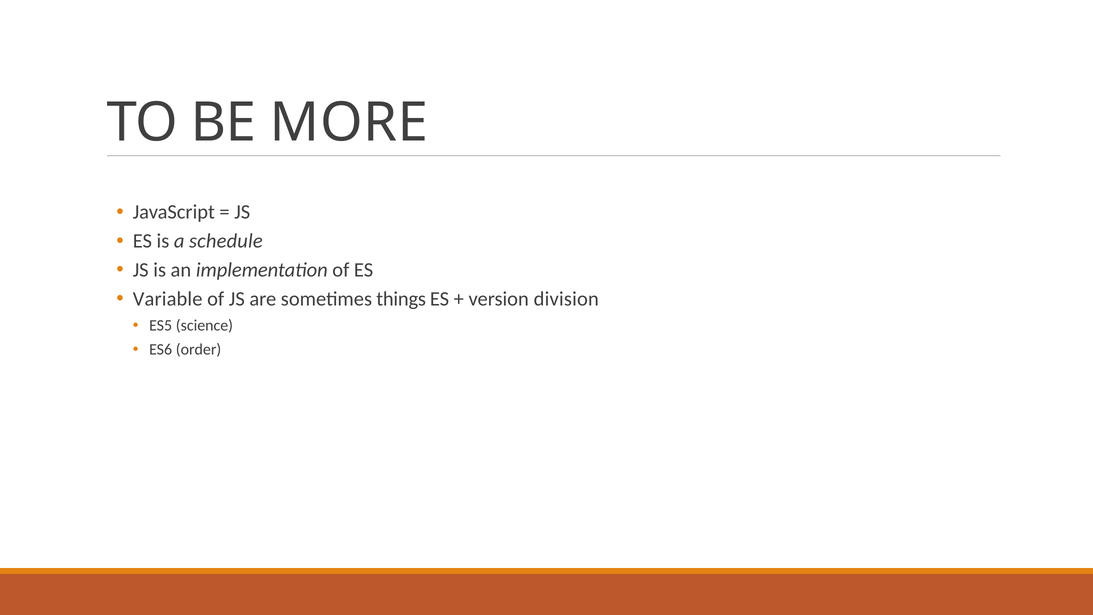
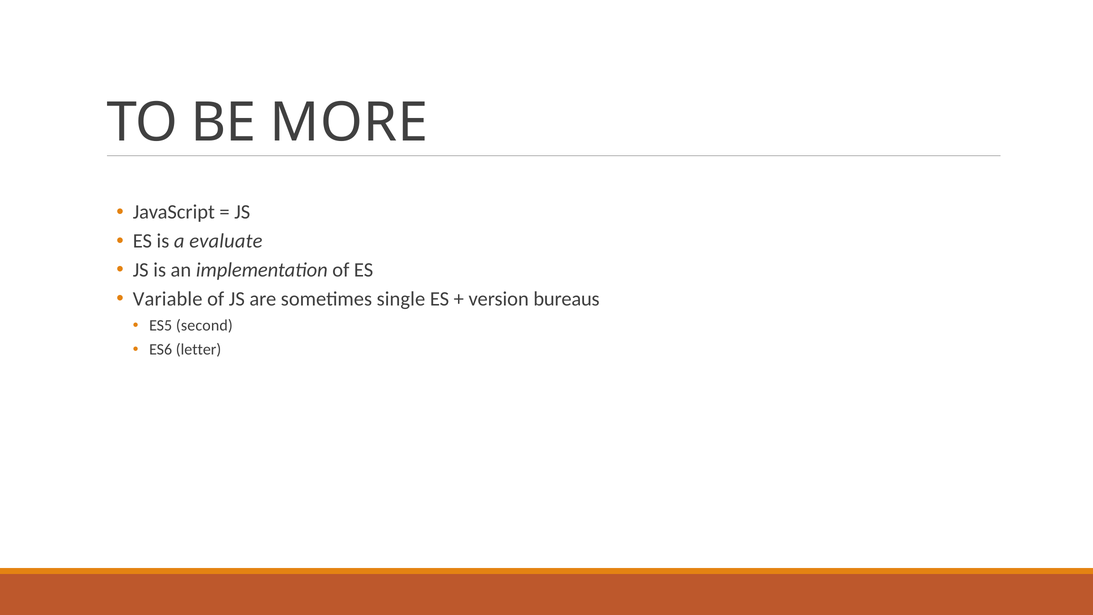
schedule: schedule -> evaluate
things: things -> single
division: division -> bureaus
science: science -> second
order: order -> letter
